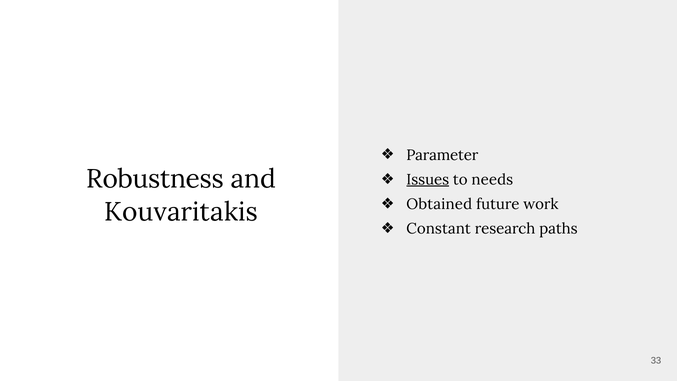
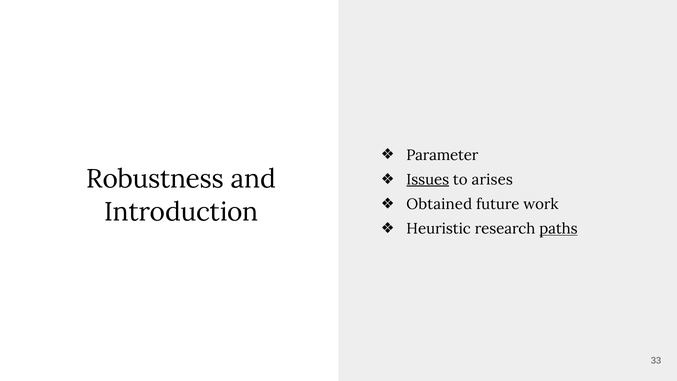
needs: needs -> arises
Kouvaritakis: Kouvaritakis -> Introduction
Constant: Constant -> Heuristic
paths underline: none -> present
